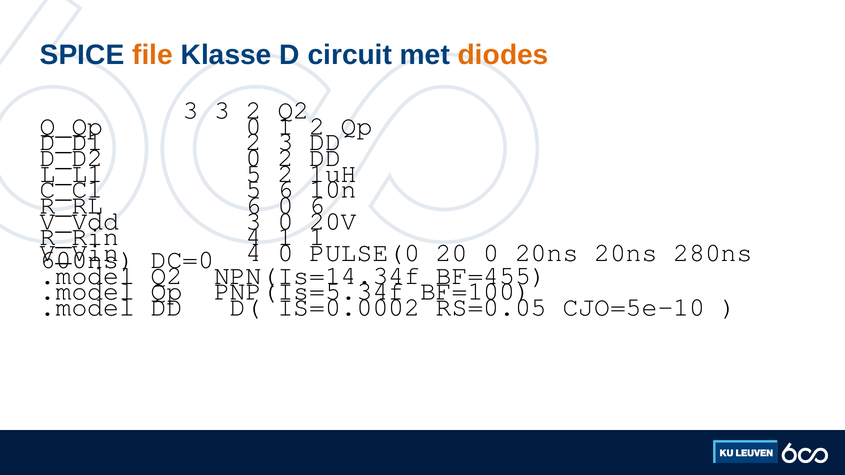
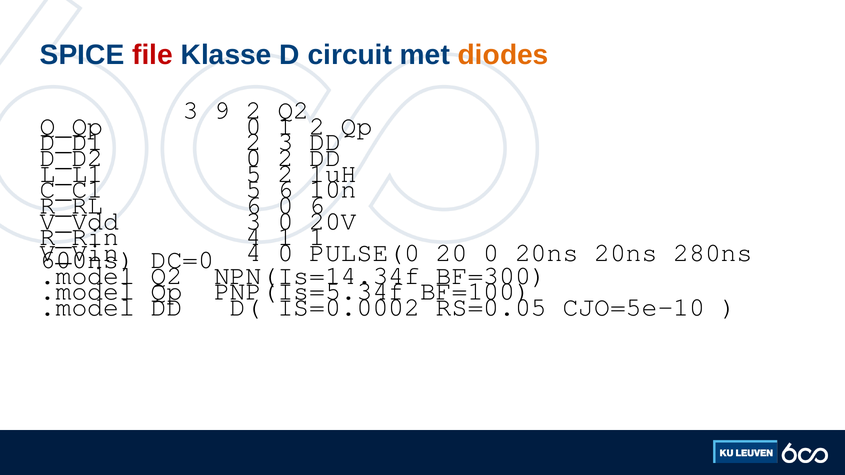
file colour: orange -> red
3 3: 3 -> 9
BF=455: BF=455 -> BF=300
